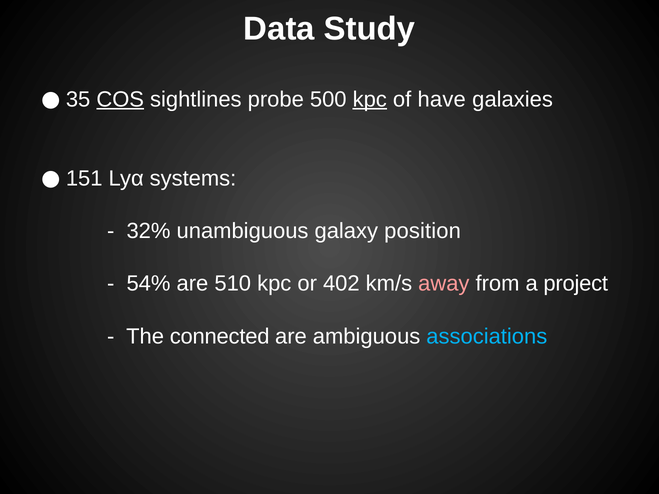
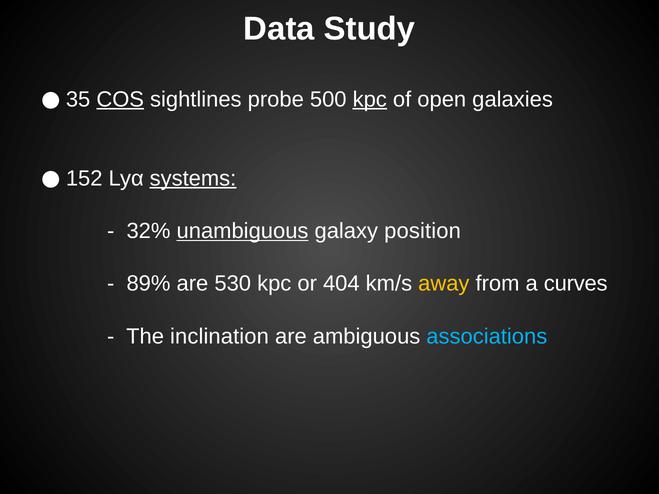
have: have -> open
151: 151 -> 152
systems underline: none -> present
unambiguous underline: none -> present
54%: 54% -> 89%
510: 510 -> 530
402: 402 -> 404
away colour: pink -> yellow
project: project -> curves
connected: connected -> inclination
